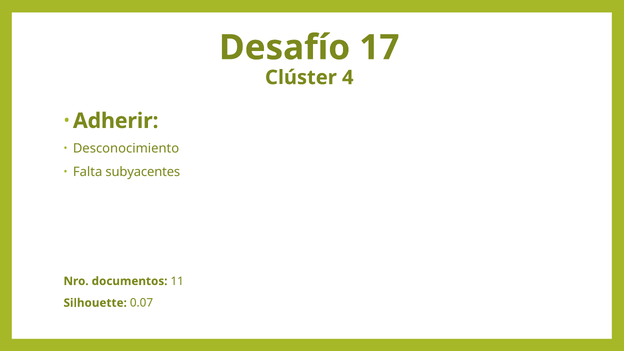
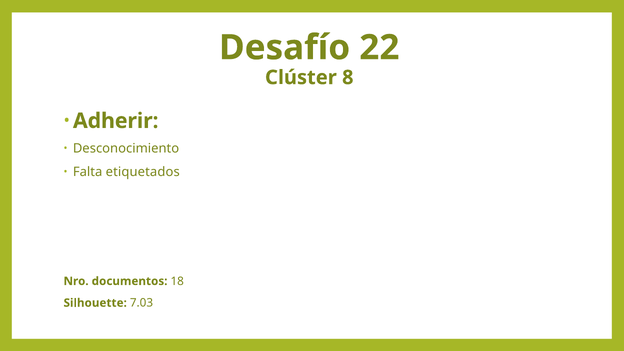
17: 17 -> 22
4: 4 -> 8
subyacentes: subyacentes -> etiquetados
11: 11 -> 18
0.07: 0.07 -> 7.03
